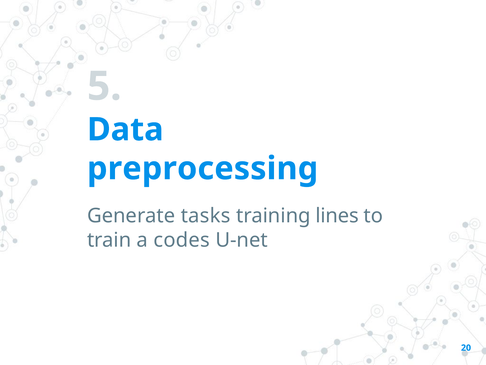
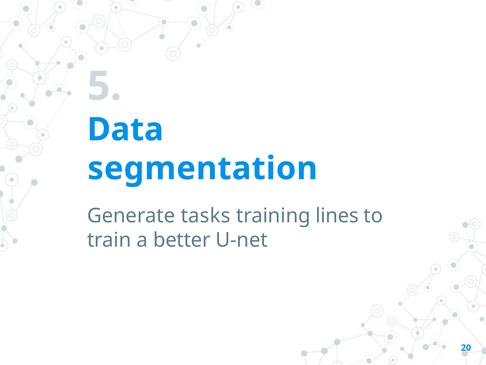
preprocessing: preprocessing -> segmentation
codes: codes -> better
